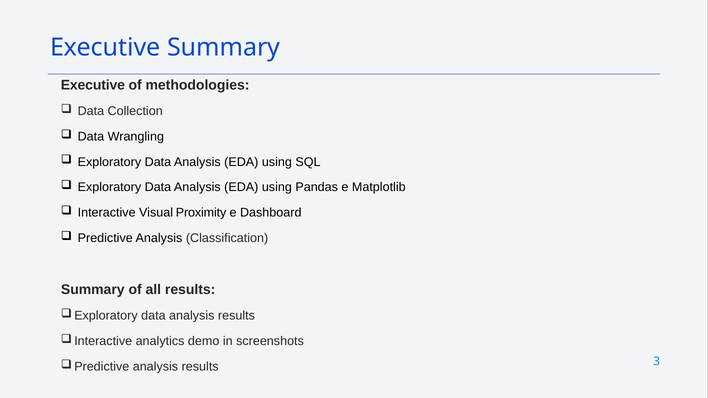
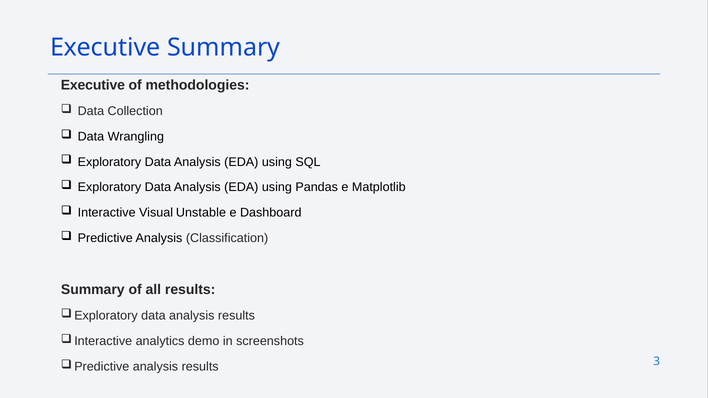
Proximity: Proximity -> Unstable
